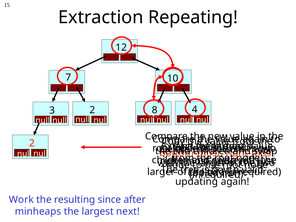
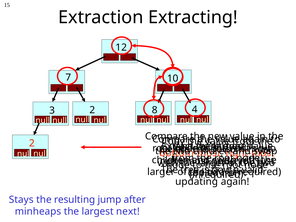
Repeating: Repeating -> Extracting
Work: Work -> Stays
since: since -> jump
